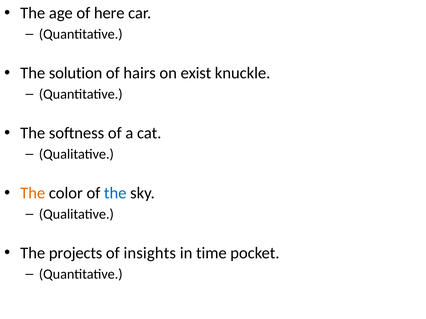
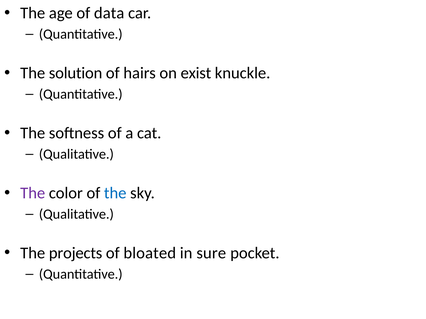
here: here -> data
The at (33, 193) colour: orange -> purple
insights: insights -> bloated
time: time -> sure
